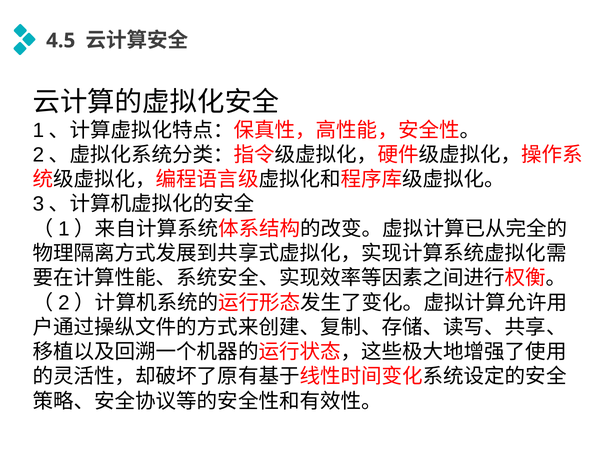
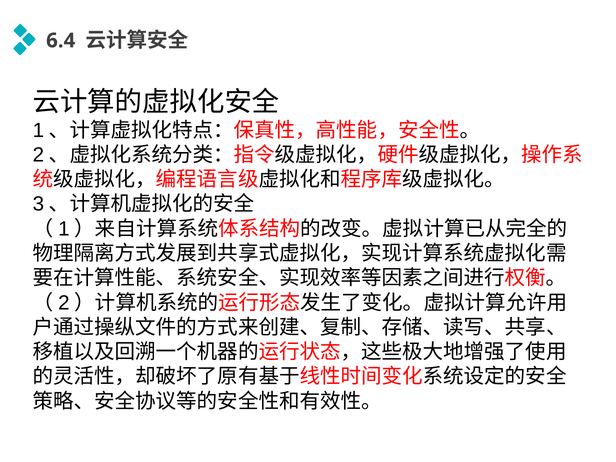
4.5: 4.5 -> 6.4
